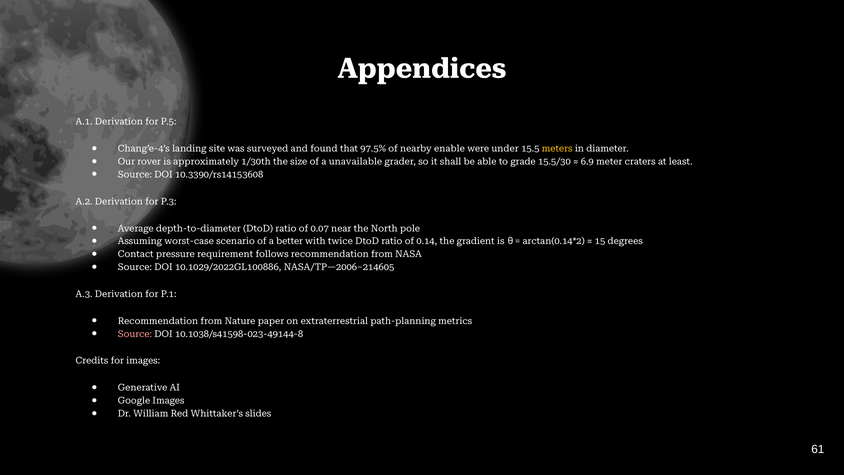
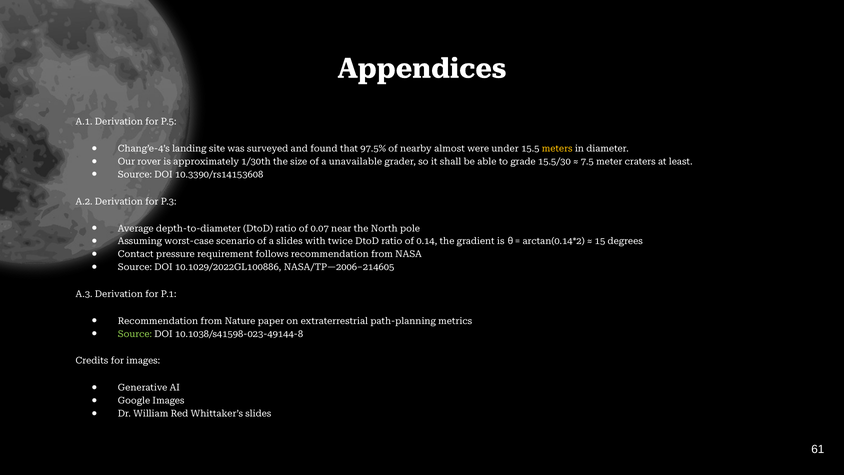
enable: enable -> almost
6.9: 6.9 -> 7.5
a better: better -> slides
Source at (135, 334) colour: pink -> light green
